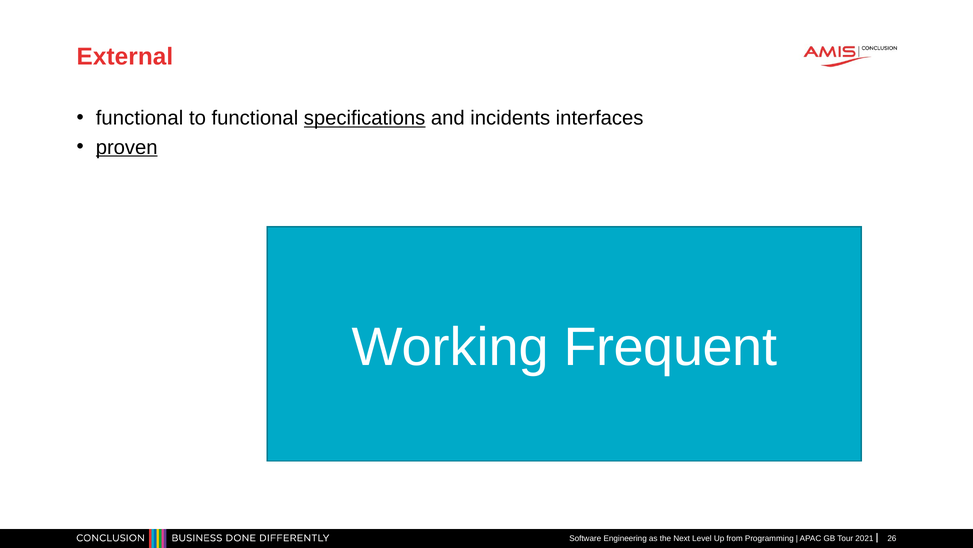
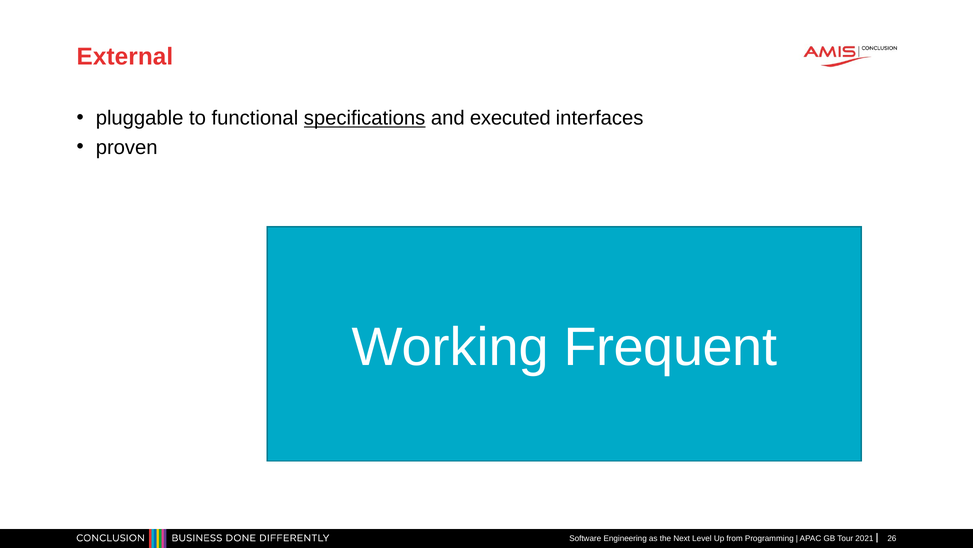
functional at (140, 118): functional -> pluggable
incidents: incidents -> executed
proven underline: present -> none
